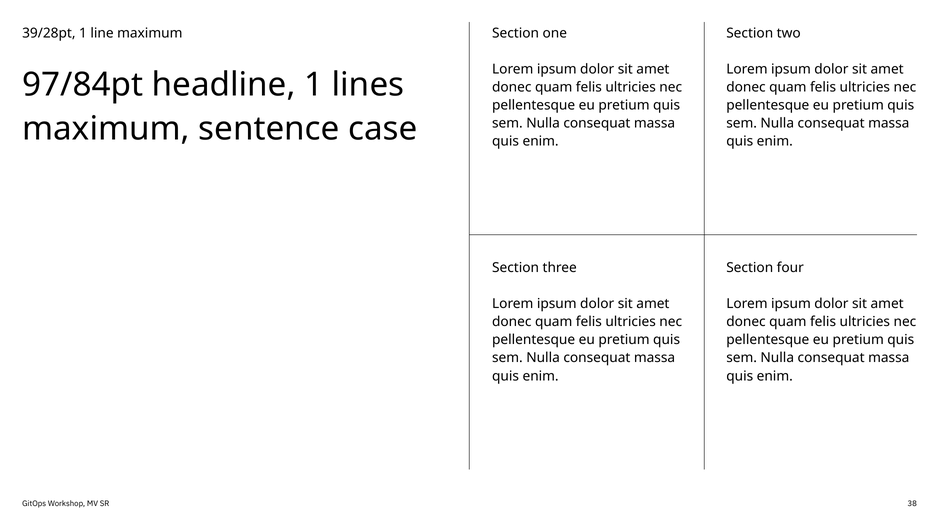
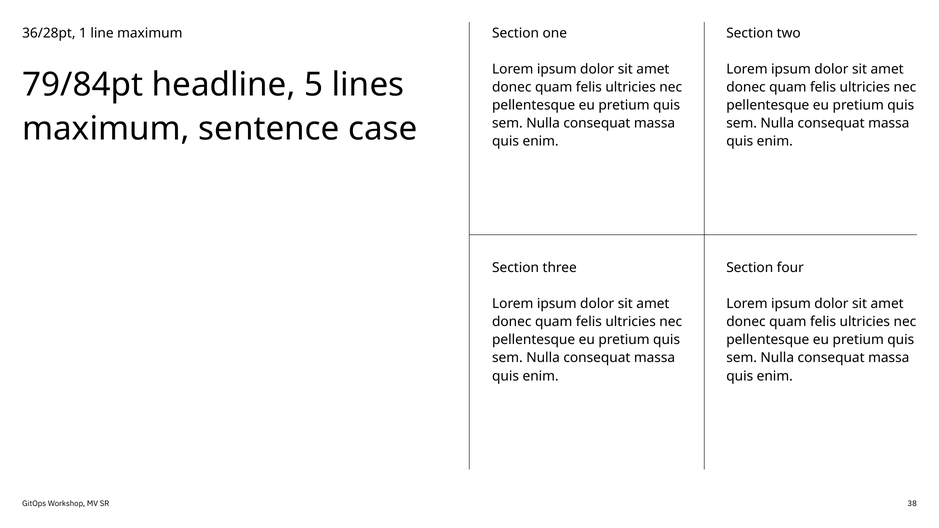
39/28pt: 39/28pt -> 36/28pt
97/84pt: 97/84pt -> 79/84pt
headline 1: 1 -> 5
